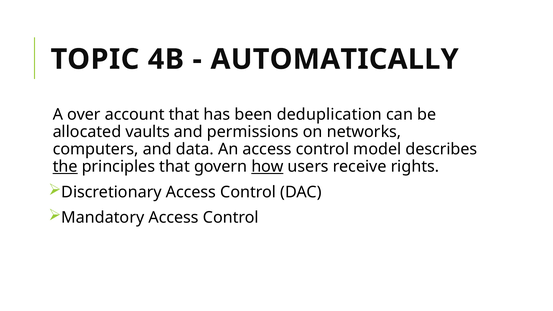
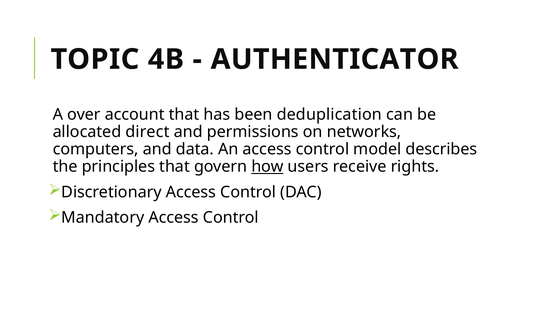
AUTOMATICALLY: AUTOMATICALLY -> AUTHENTICATOR
vaults: vaults -> direct
the underline: present -> none
